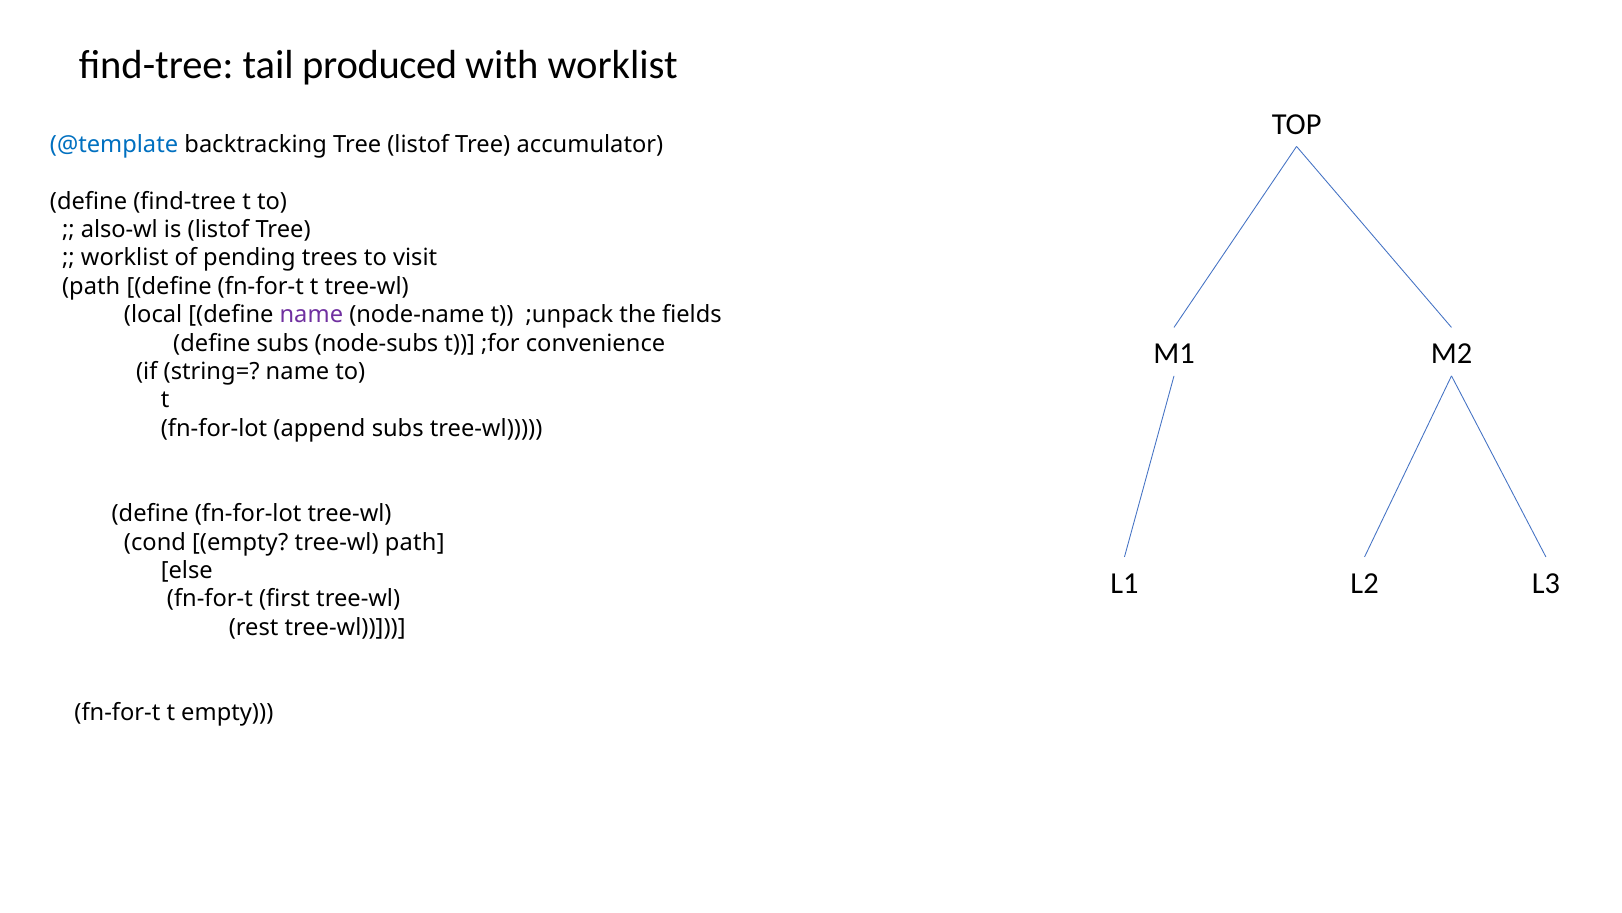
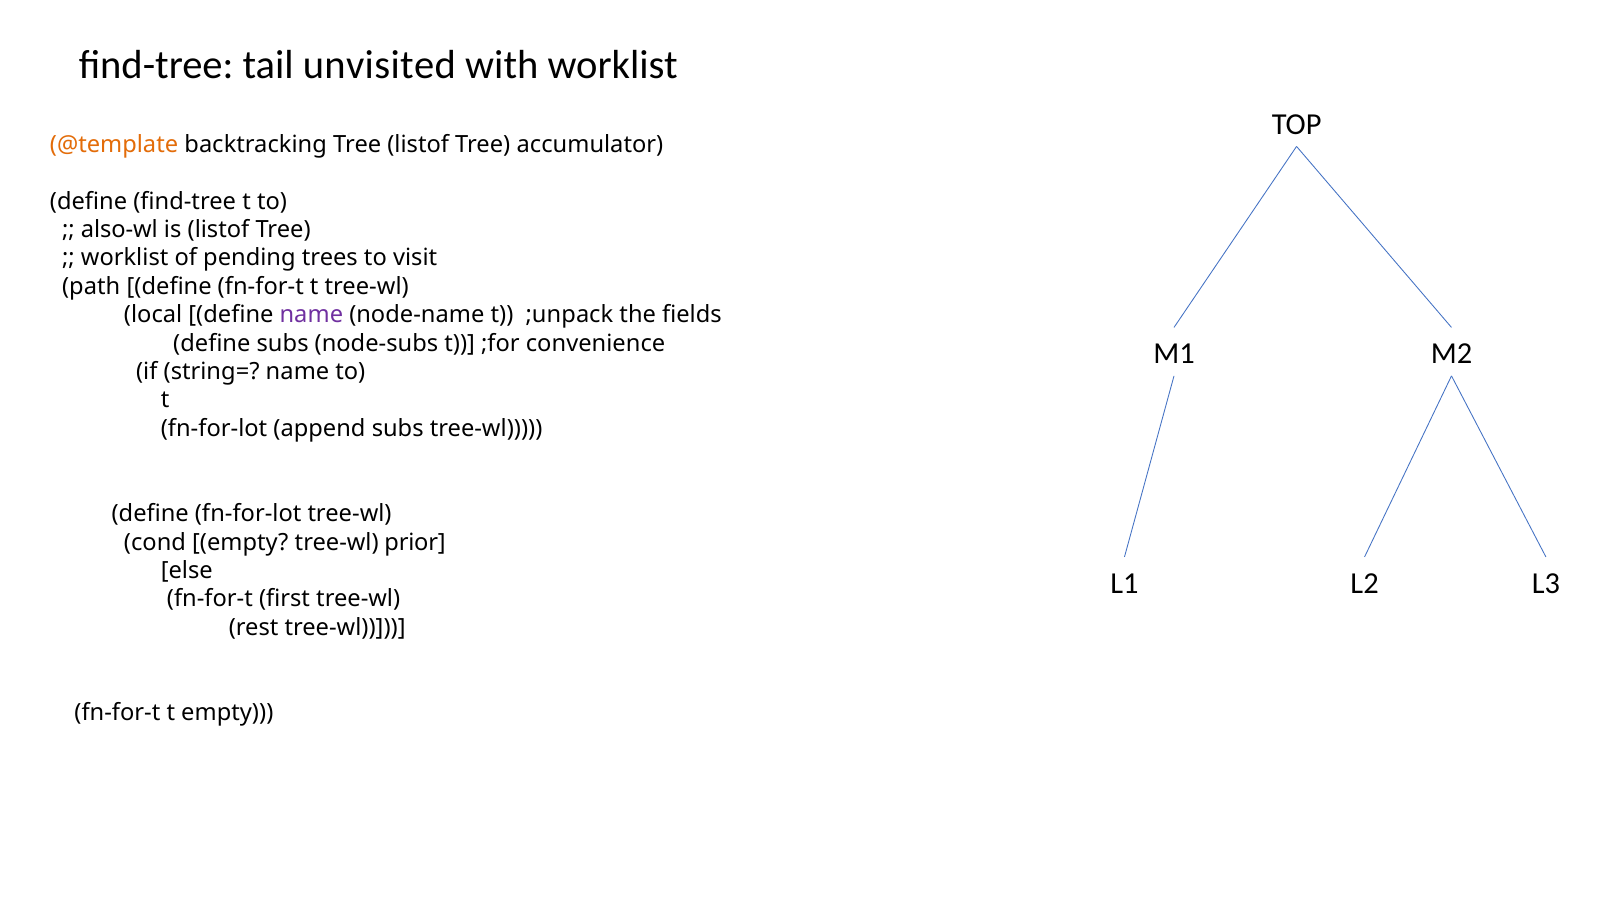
produced: produced -> unvisited
@template colour: blue -> orange
tree-wl path: path -> prior
